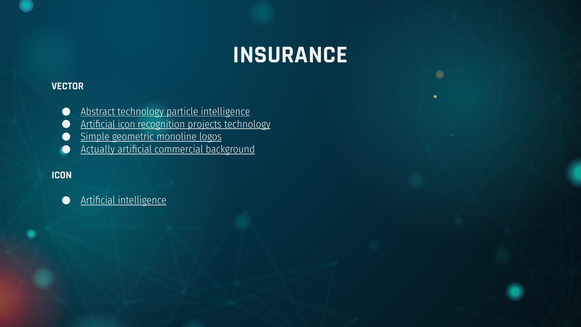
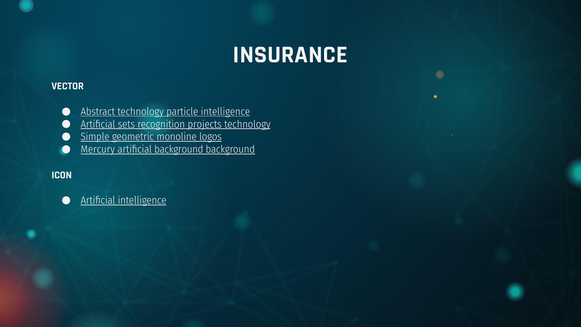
Artificial icon: icon -> sets
Actually: Actually -> Mercury
artificial commercial: commercial -> background
